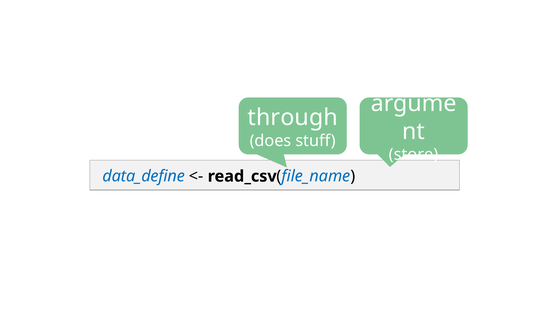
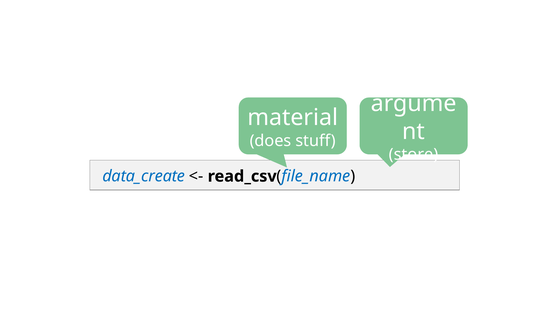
through: through -> material
data_define: data_define -> data_create
